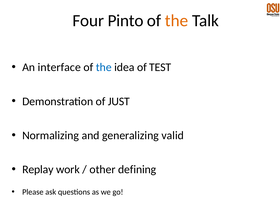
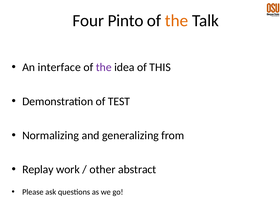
the at (104, 67) colour: blue -> purple
TEST: TEST -> THIS
JUST: JUST -> TEST
valid: valid -> from
defining: defining -> abstract
